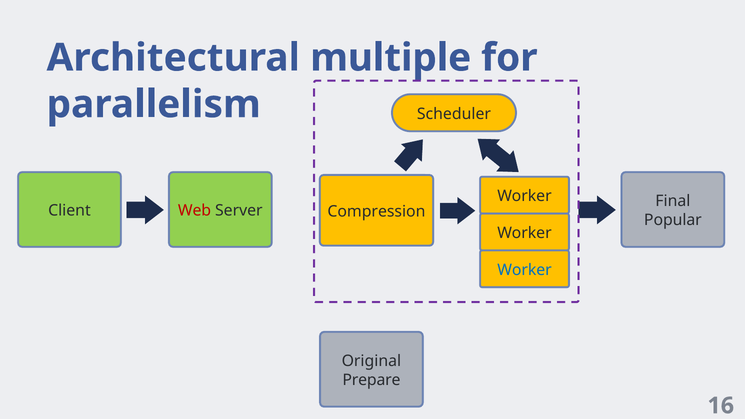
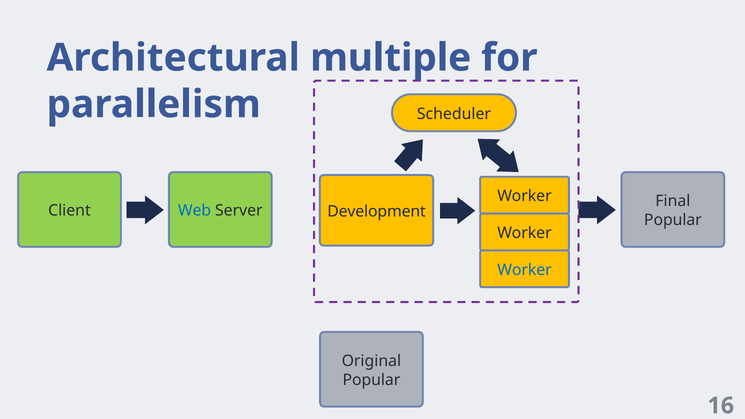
Web colour: red -> blue
Compression: Compression -> Development
Prepare at (371, 380): Prepare -> Popular
